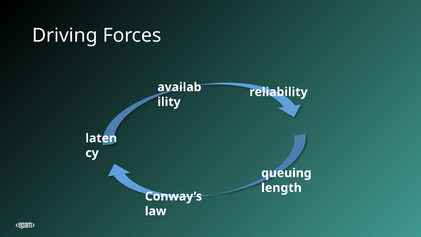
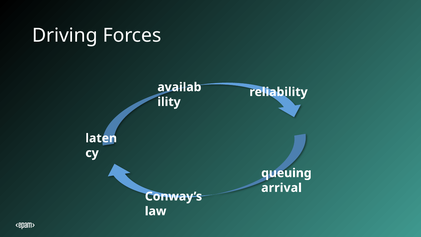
length: length -> arrival
